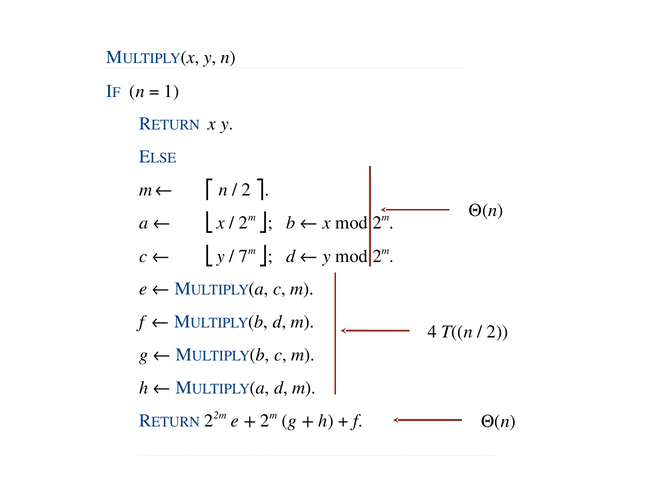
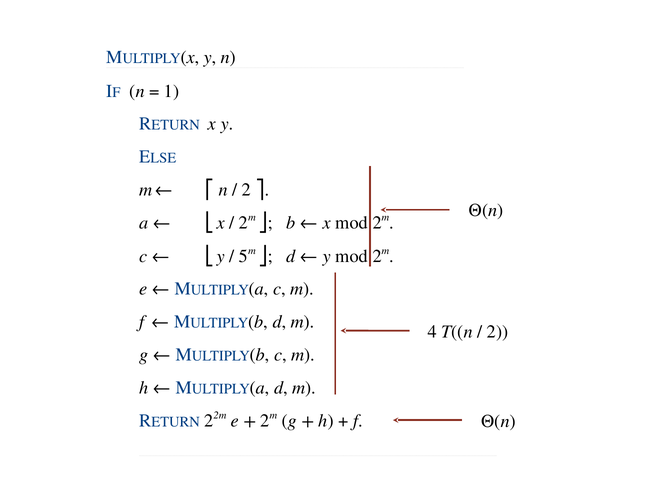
7: 7 -> 5
